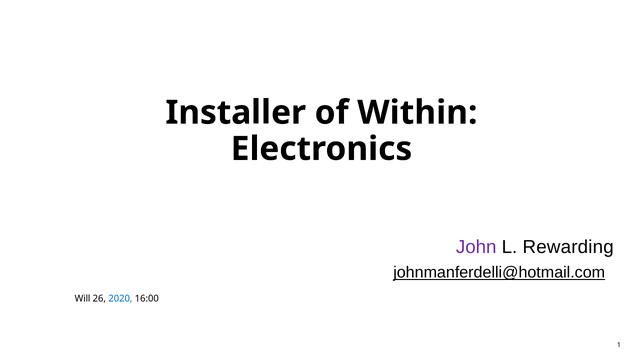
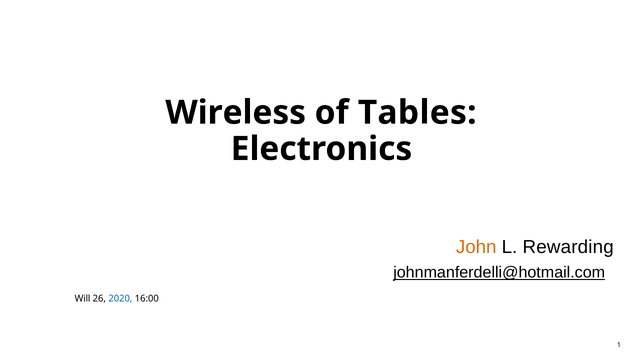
Installer: Installer -> Wireless
Within: Within -> Tables
John colour: purple -> orange
